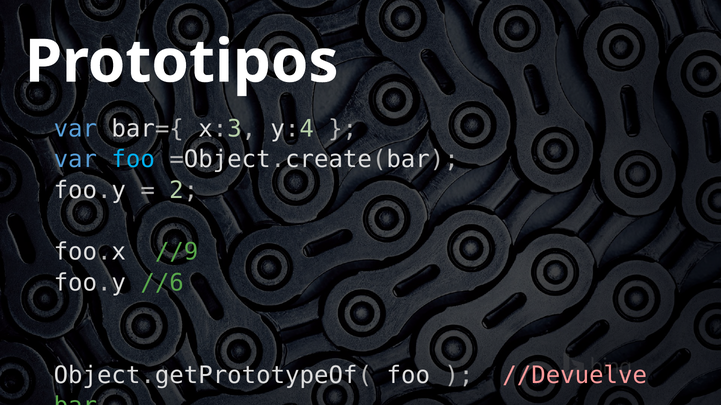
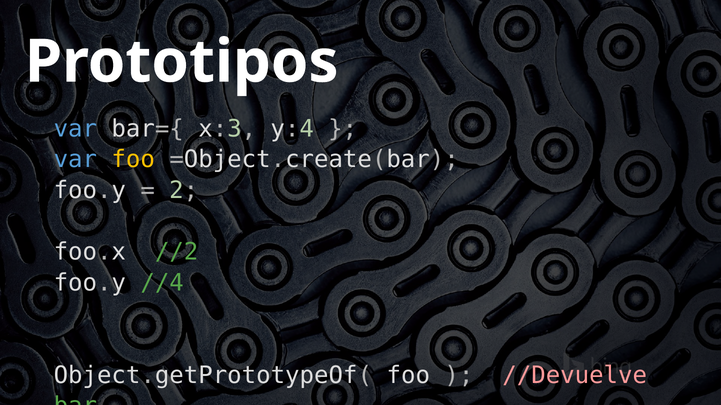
foo at (133, 160) colour: light blue -> yellow
//9: //9 -> //2
//6: //6 -> //4
